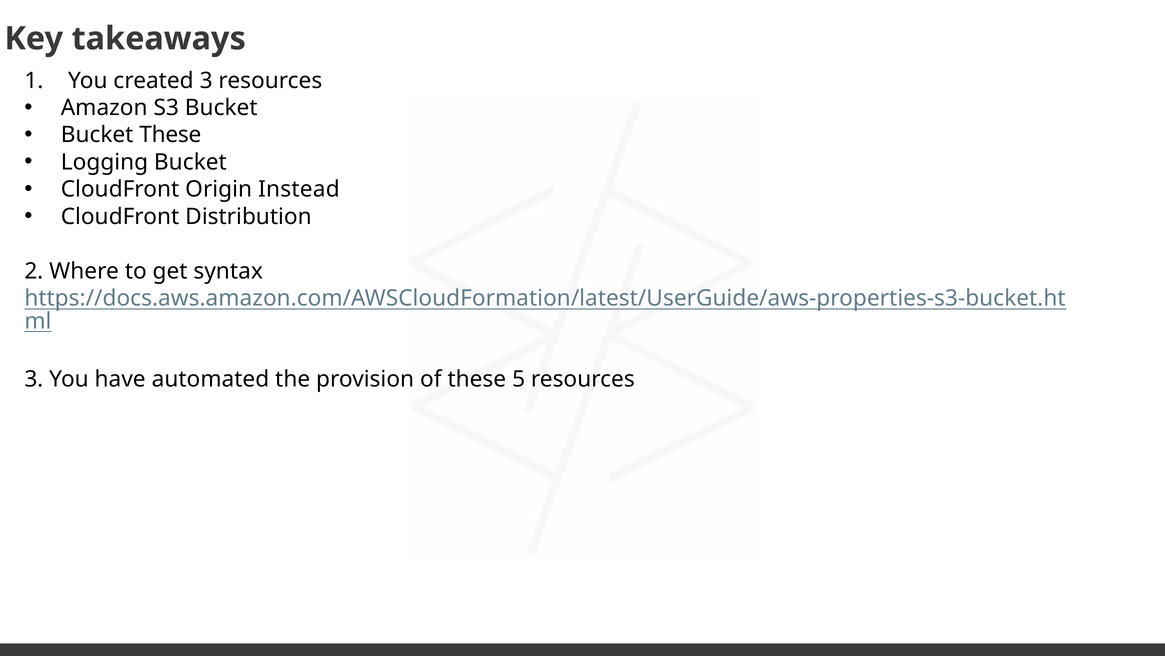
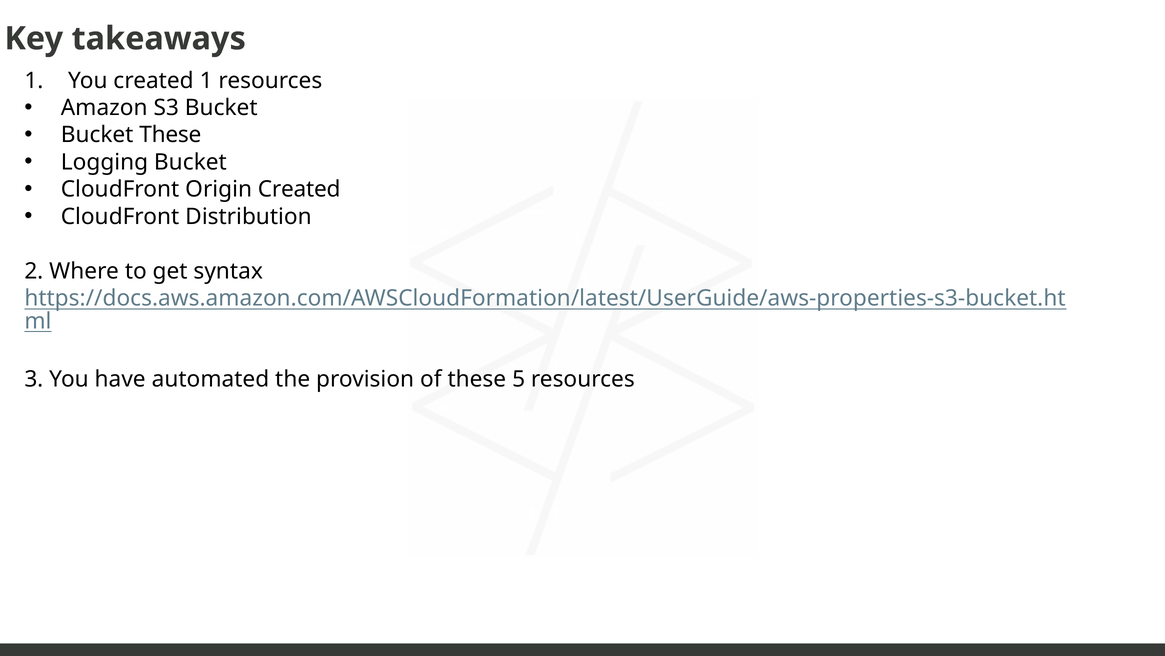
created 3: 3 -> 1
Origin Instead: Instead -> Created
